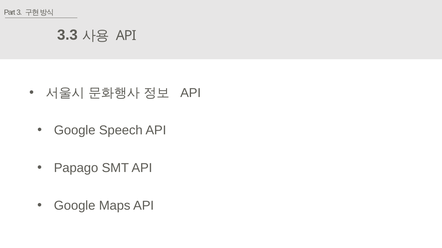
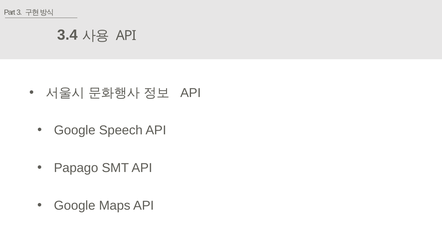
3.3: 3.3 -> 3.4
